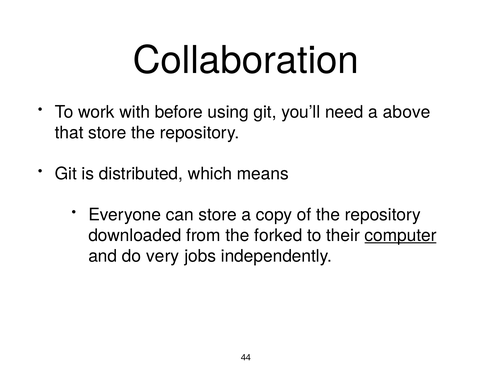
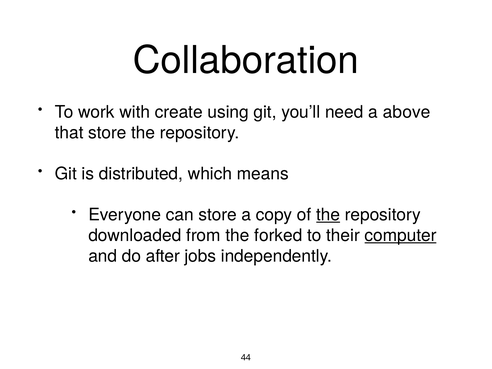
before: before -> create
the at (328, 215) underline: none -> present
very: very -> after
